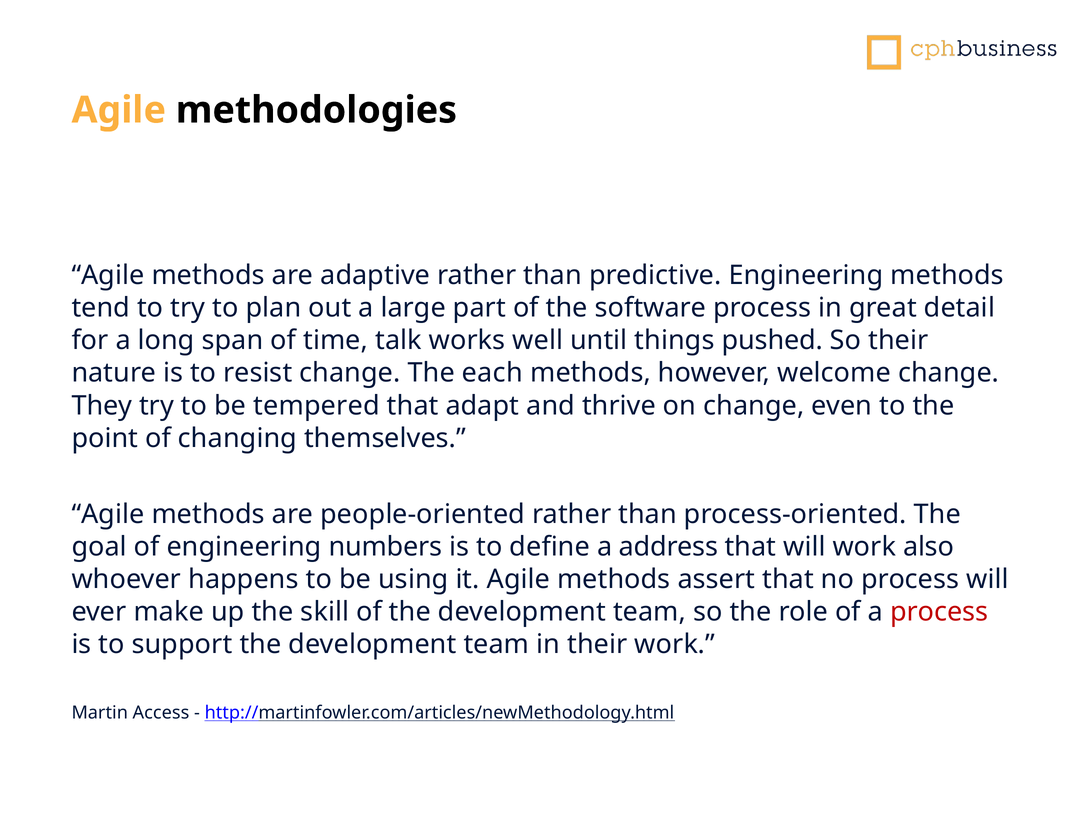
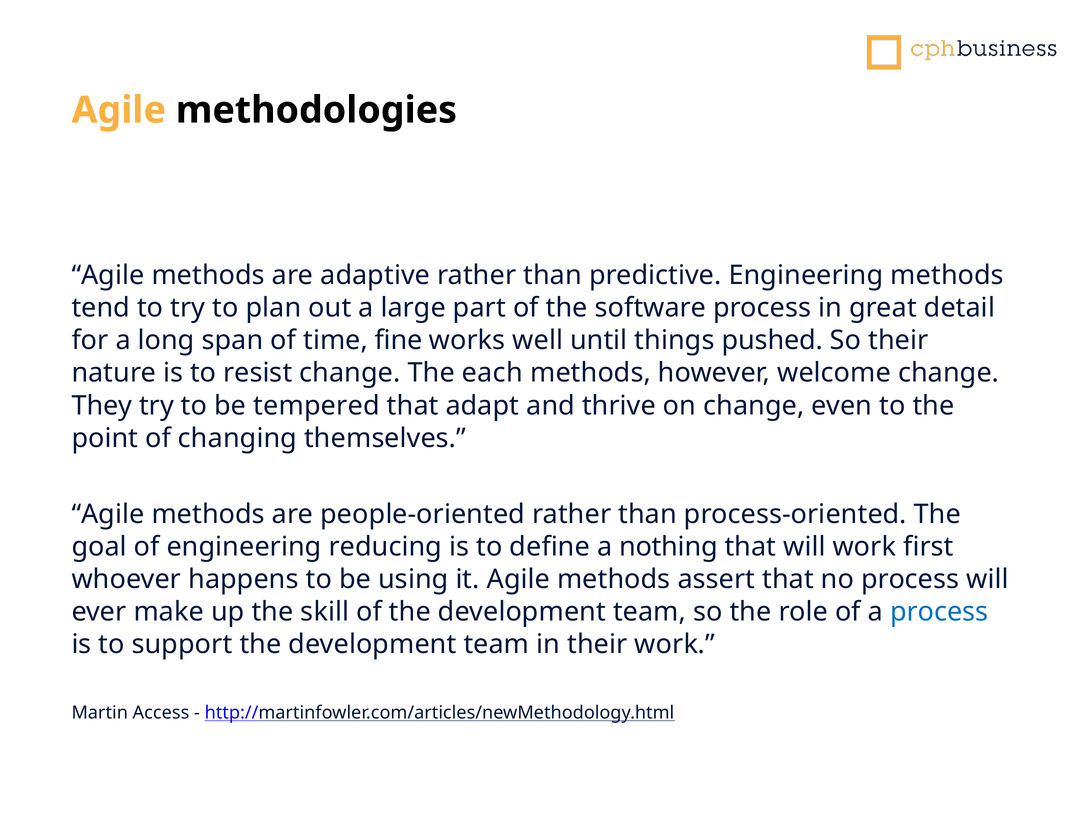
talk: talk -> fine
numbers: numbers -> reducing
address: address -> nothing
also: also -> first
process at (939, 612) colour: red -> blue
